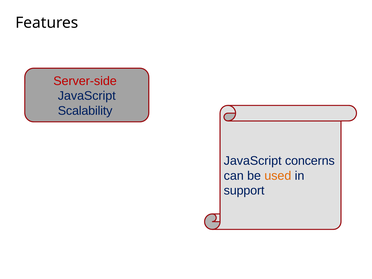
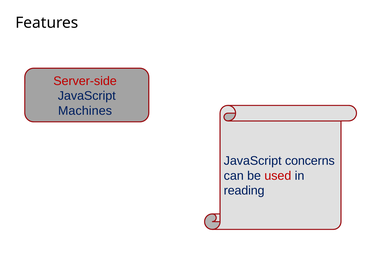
Scalability: Scalability -> Machines
used colour: orange -> red
support: support -> reading
